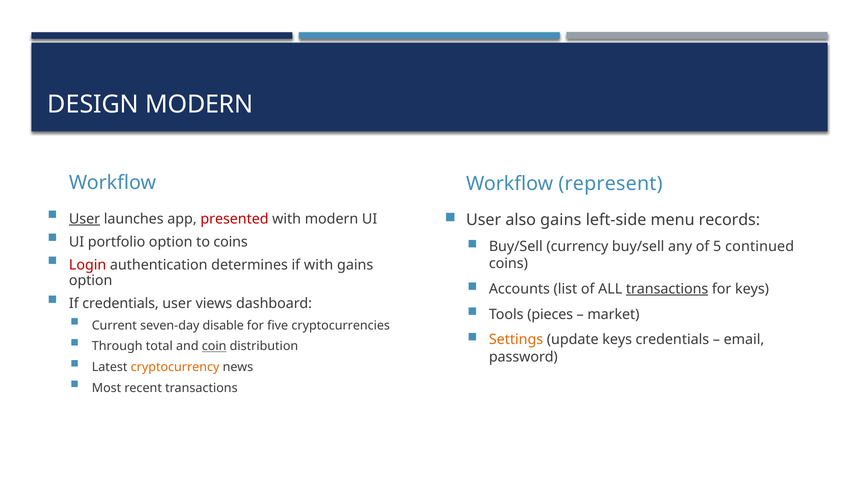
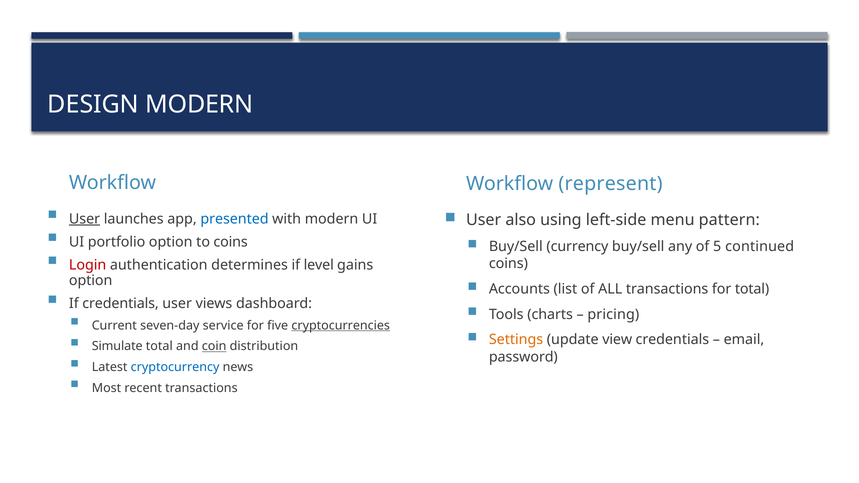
presented colour: red -> blue
also gains: gains -> using
records: records -> pattern
if with: with -> level
transactions at (667, 289) underline: present -> none
for keys: keys -> total
pieces: pieces -> charts
market: market -> pricing
disable: disable -> service
cryptocurrencies underline: none -> present
update keys: keys -> view
Through: Through -> Simulate
cryptocurrency colour: orange -> blue
